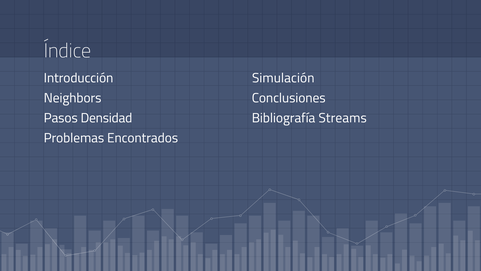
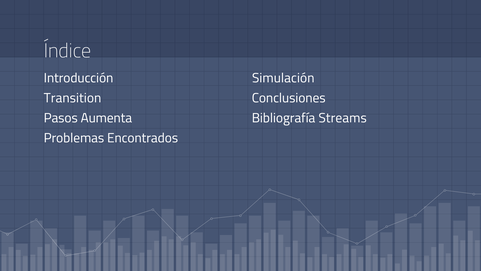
Neighbors: Neighbors -> Transition
Densidad: Densidad -> Aumenta
